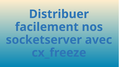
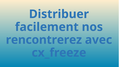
socketserver: socketserver -> rencontrerez
